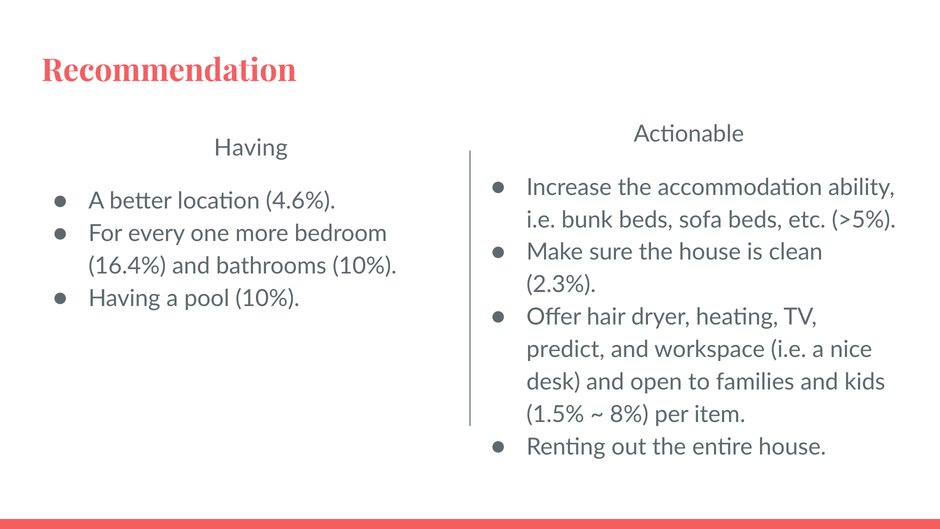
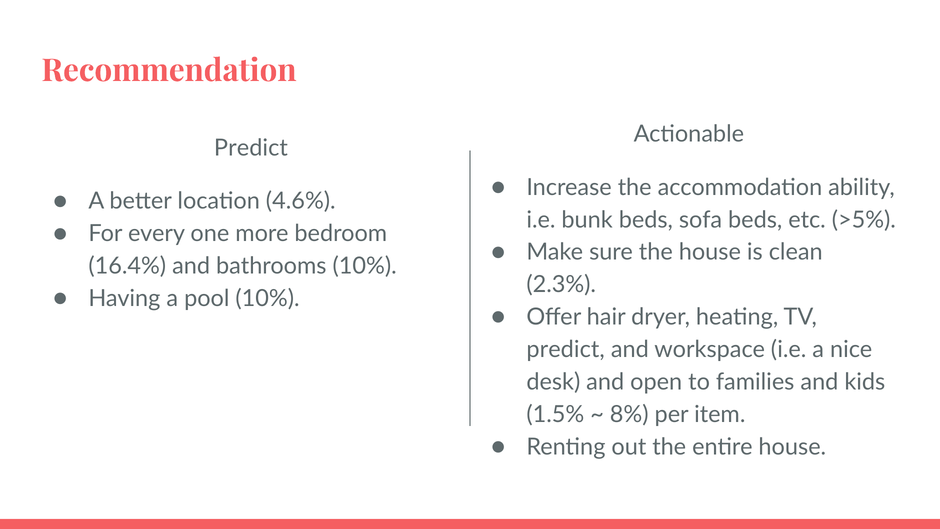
Having at (251, 148): Having -> Predict
